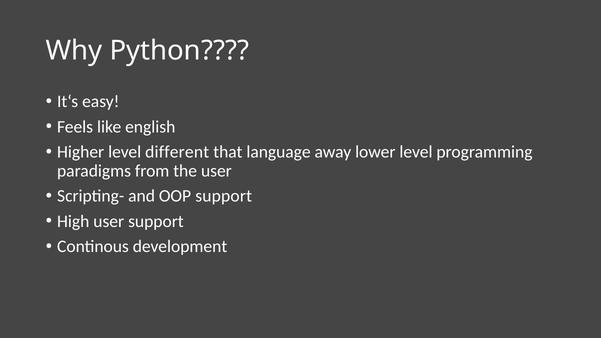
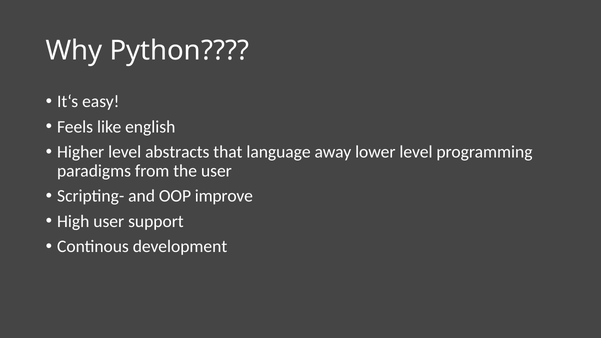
different: different -> abstracts
OOP support: support -> improve
